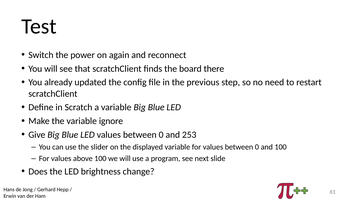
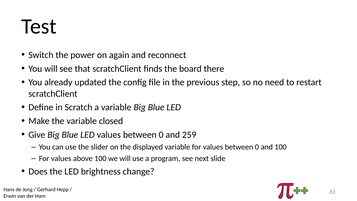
ignore: ignore -> closed
253: 253 -> 259
